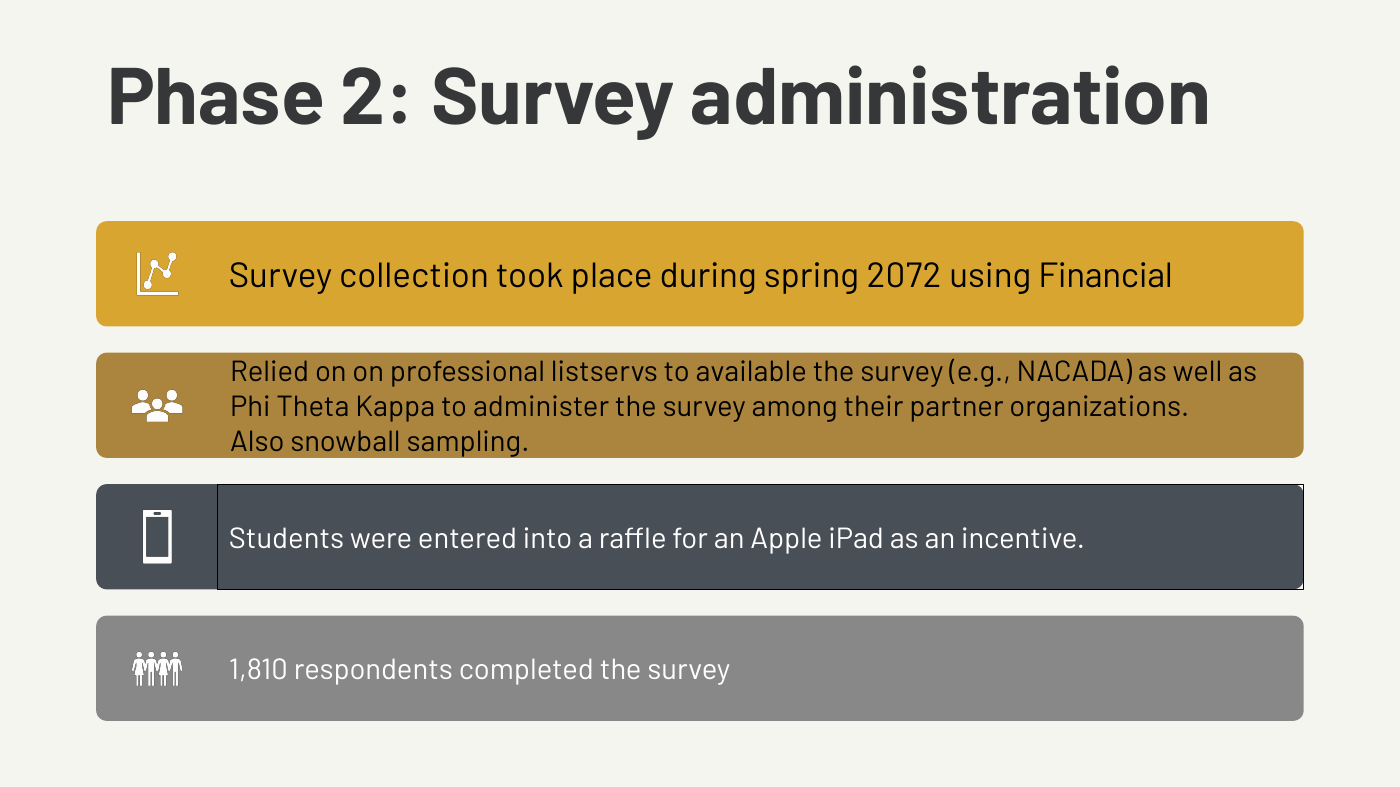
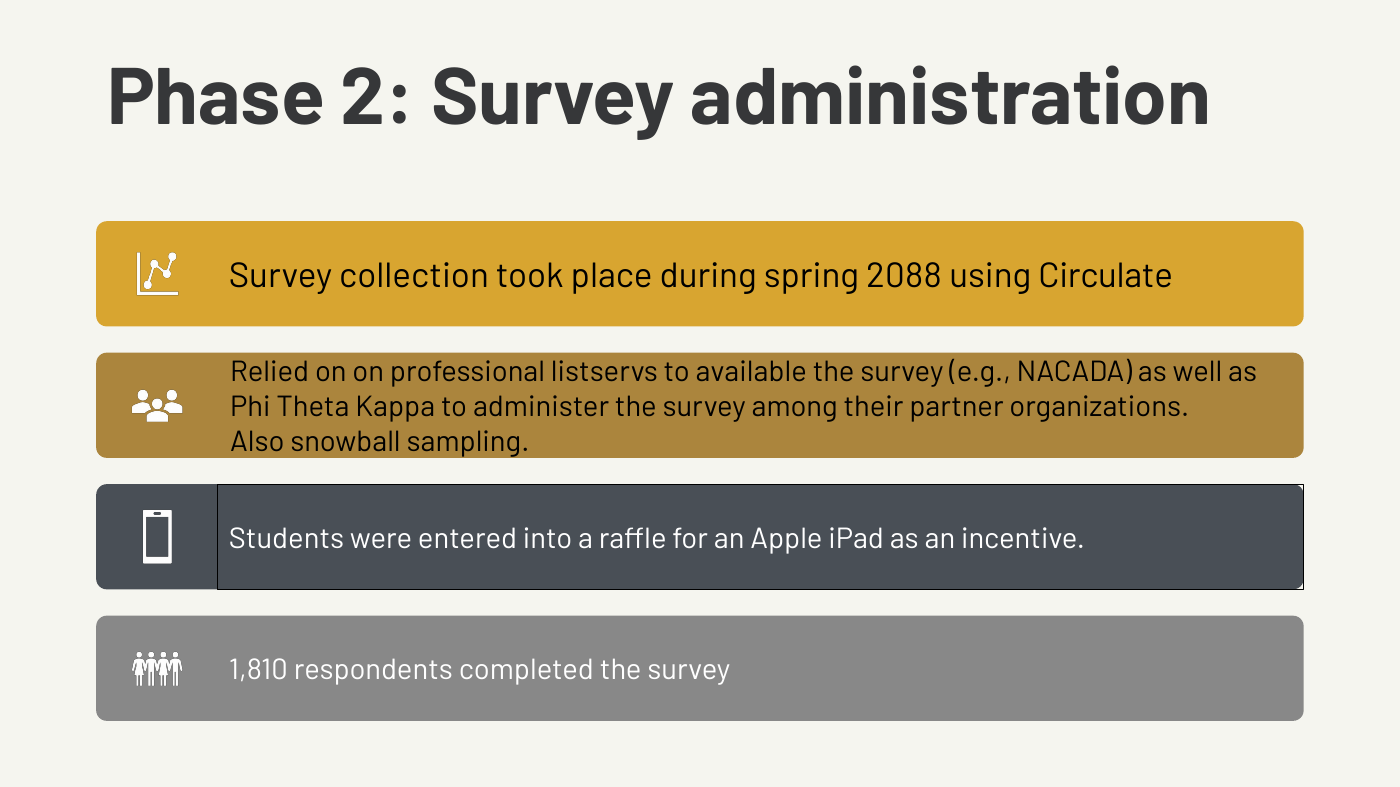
2072: 2072 -> 2088
Financial: Financial -> Circulate
